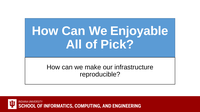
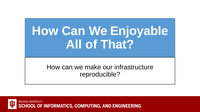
Pick: Pick -> That
